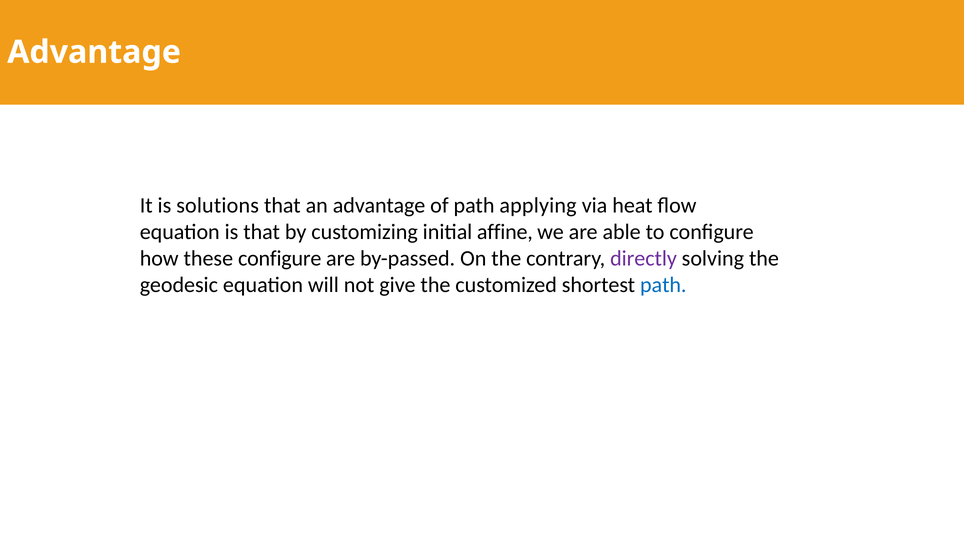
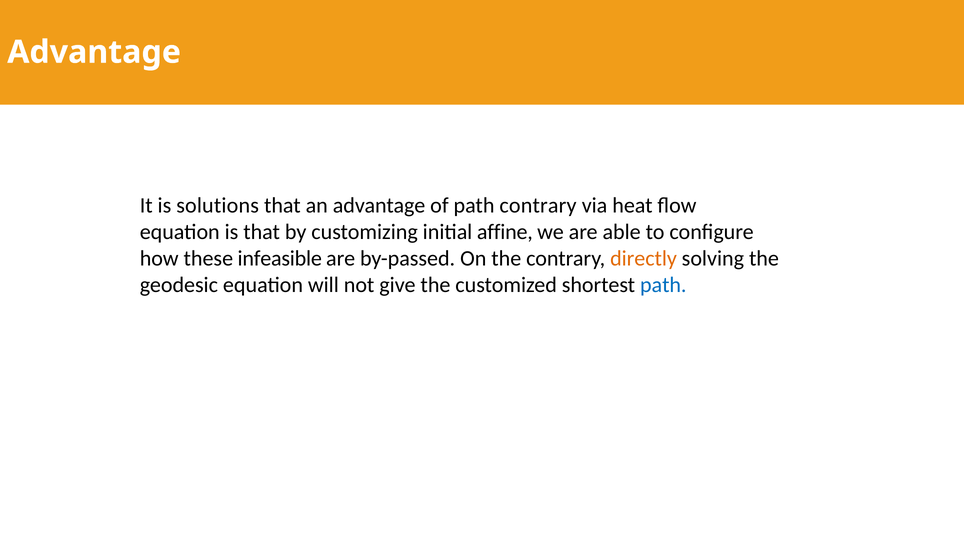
path applying: applying -> contrary
these configure: configure -> infeasible
directly colour: purple -> orange
